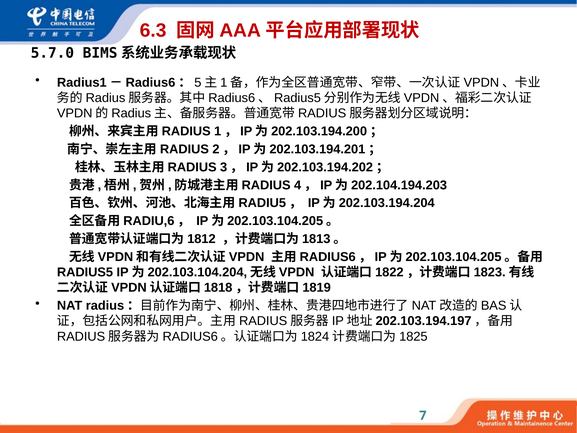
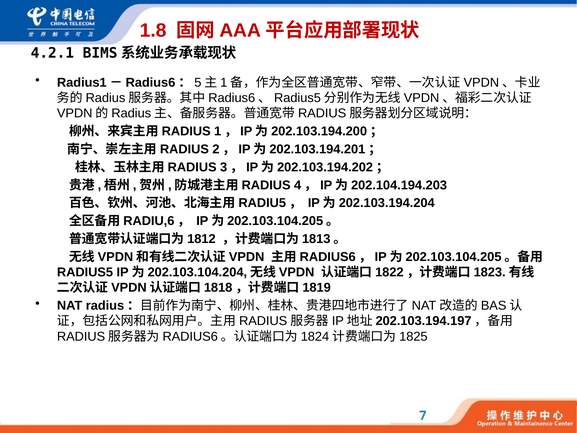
6.3: 6.3 -> 1.8
5.7.0: 5.7.0 -> 4.2.1
